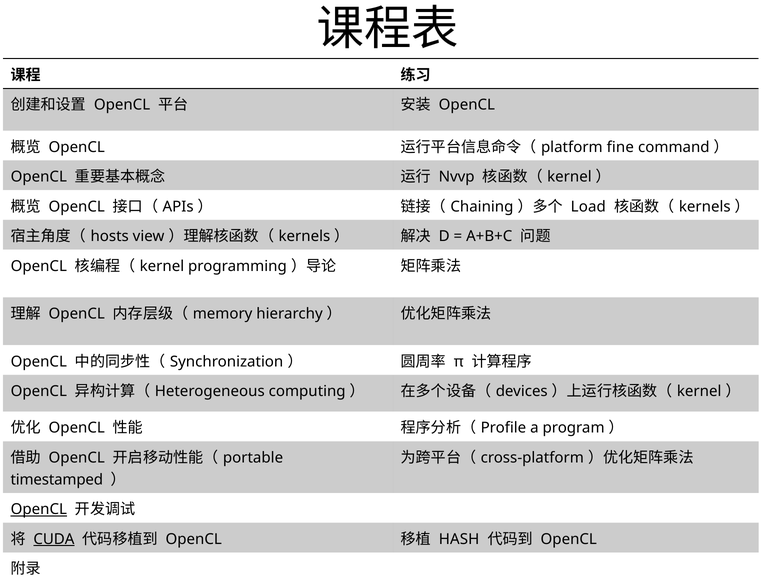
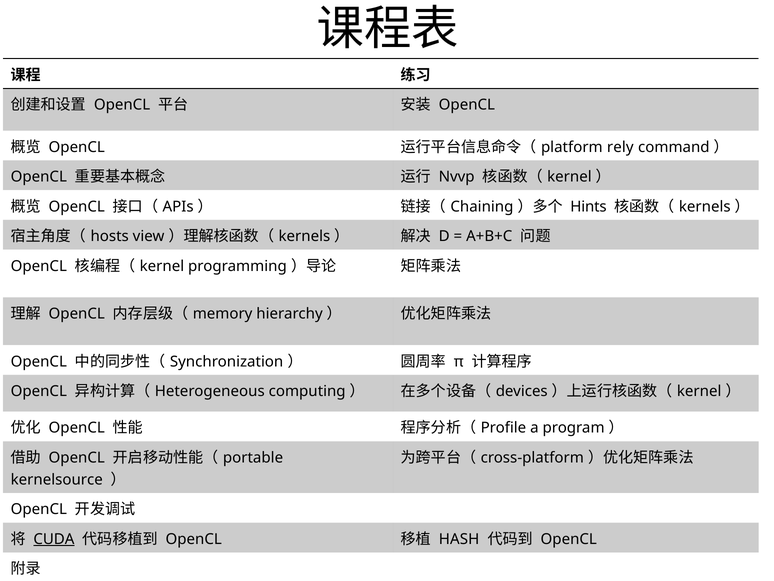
fine: fine -> rely
Load: Load -> Hints
timestamped: timestamped -> kernelsource
OpenCL at (39, 509) underline: present -> none
